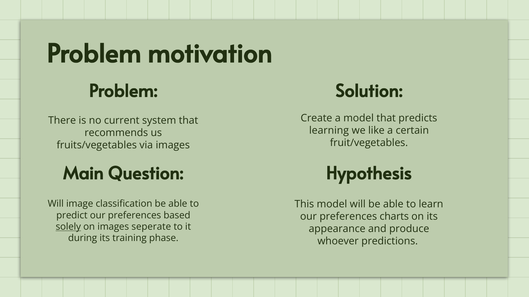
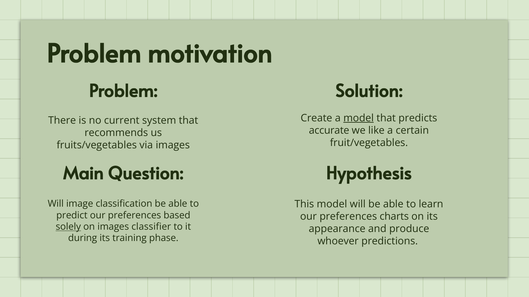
model at (359, 118) underline: none -> present
learning: learning -> accurate
seperate: seperate -> classifier
